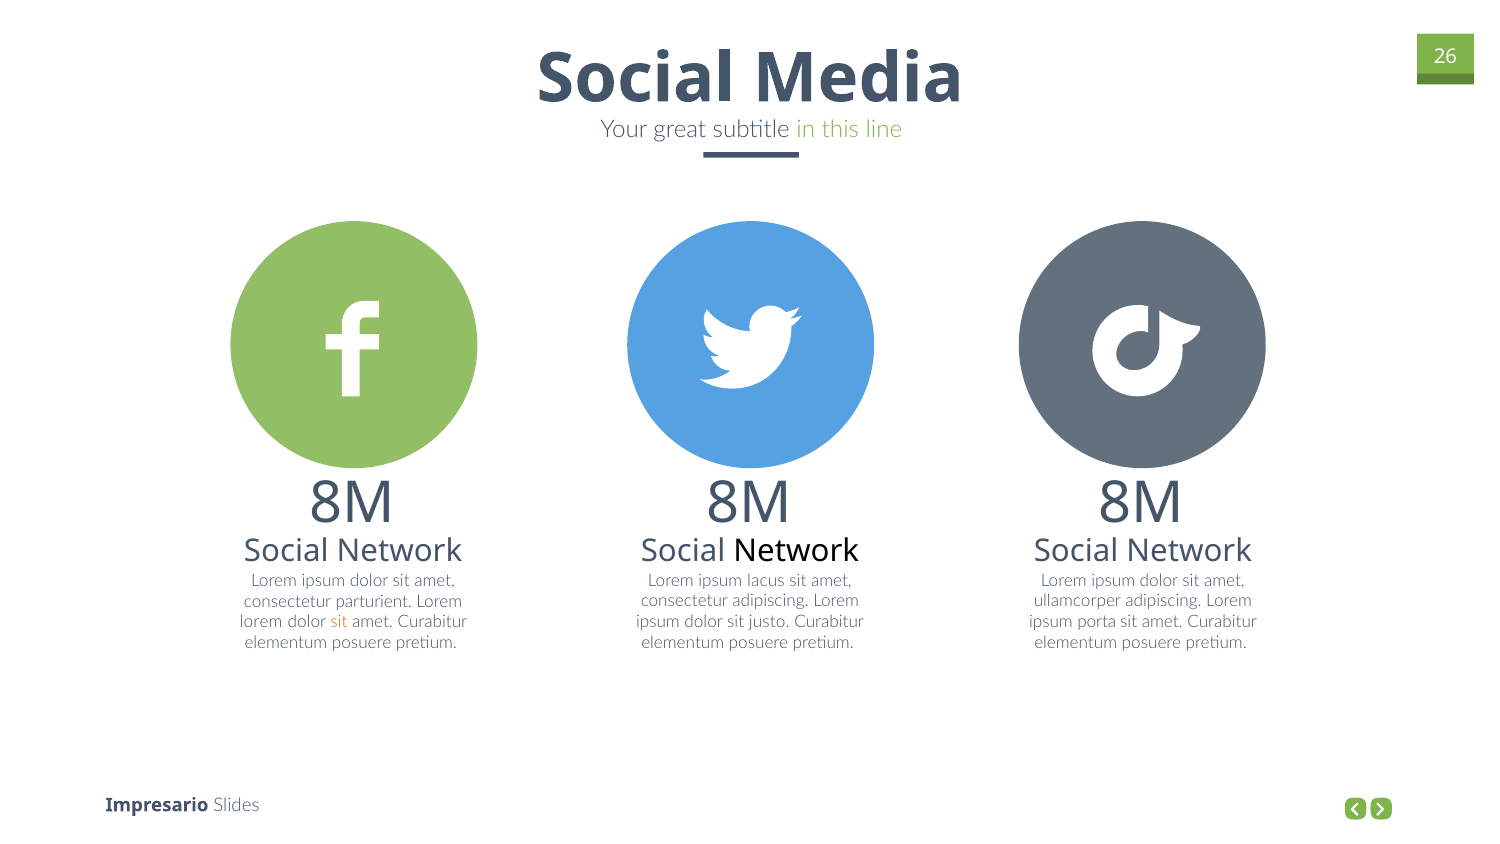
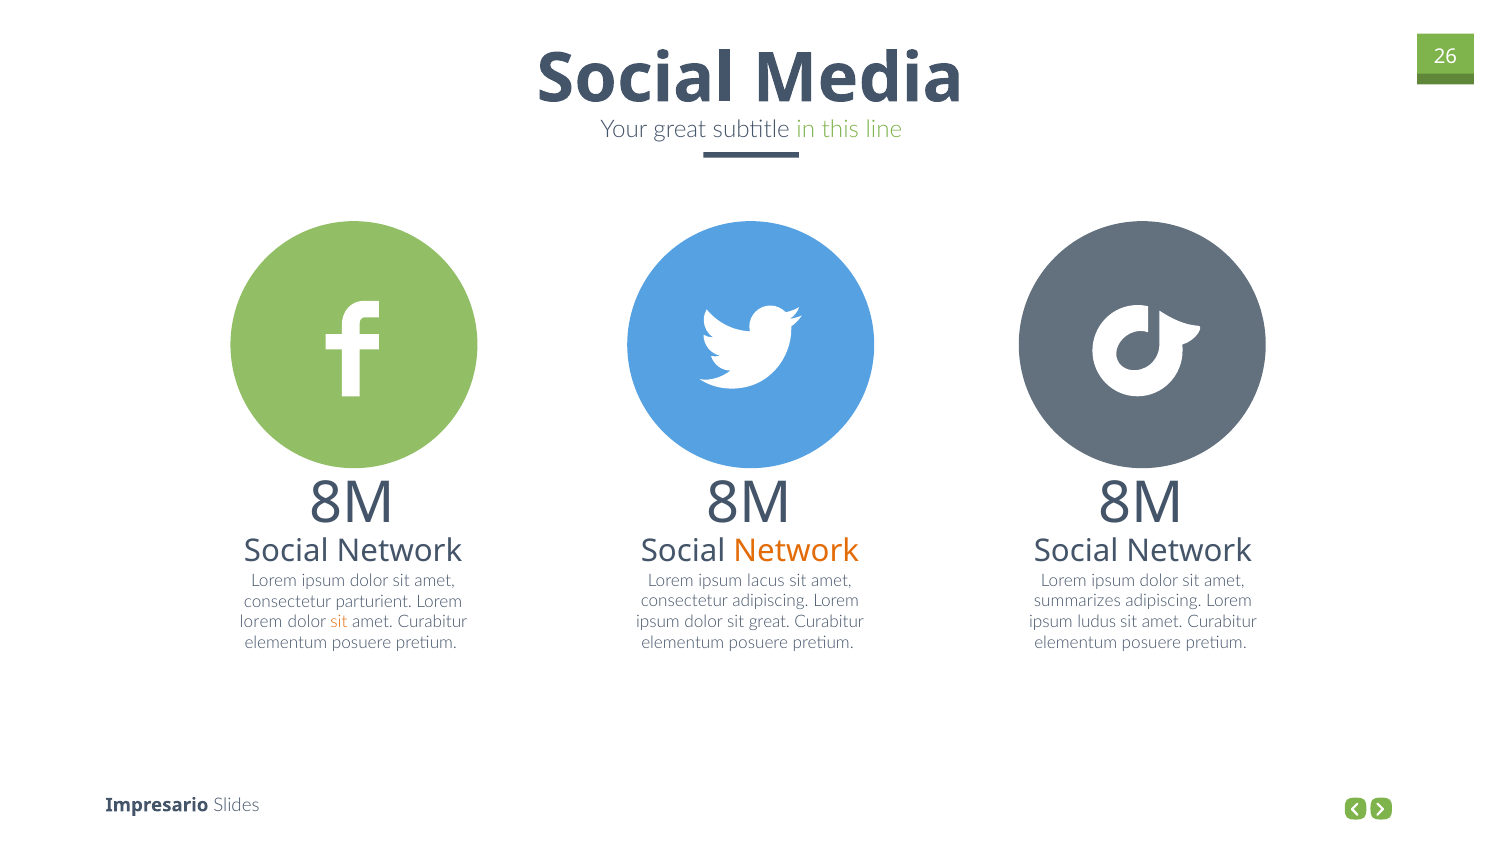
Network at (796, 551) colour: black -> orange
ullamcorper: ullamcorper -> summarizes
sit justo: justo -> great
porta: porta -> ludus
